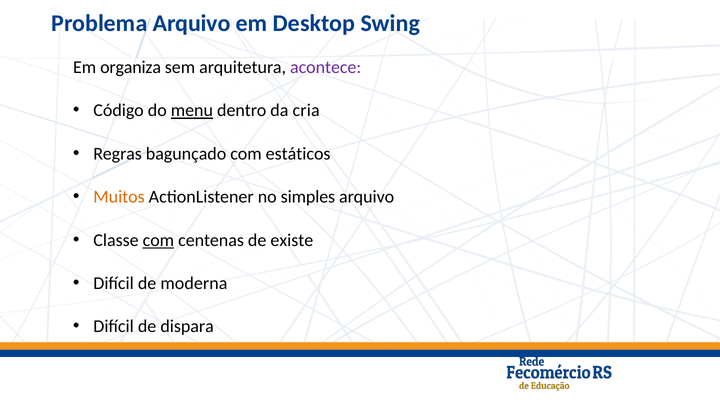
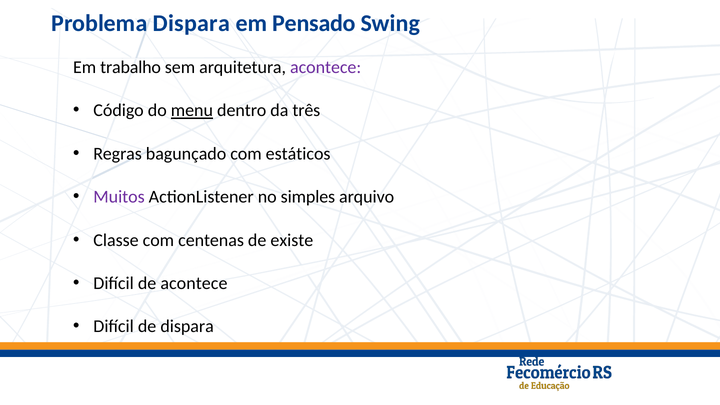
Problema Arquivo: Arquivo -> Dispara
Desktop: Desktop -> Pensado
organiza: organiza -> trabalho
cria: cria -> três
Muitos colour: orange -> purple
com at (158, 240) underline: present -> none
de moderna: moderna -> acontece
